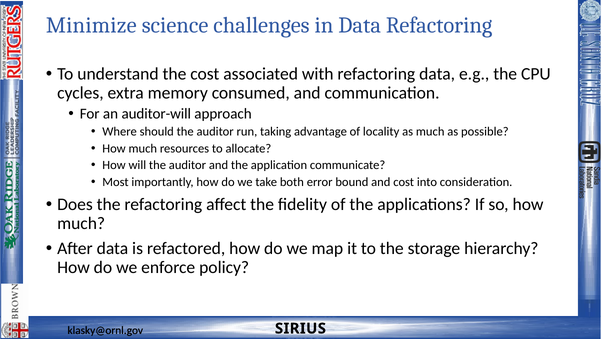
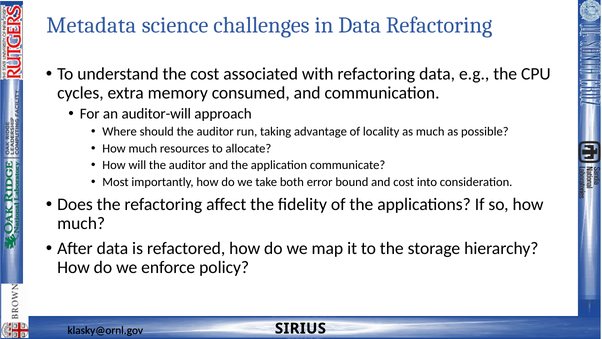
Minimize: Minimize -> Metadata
